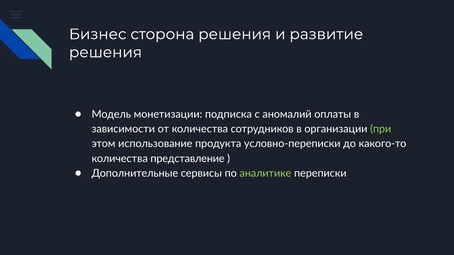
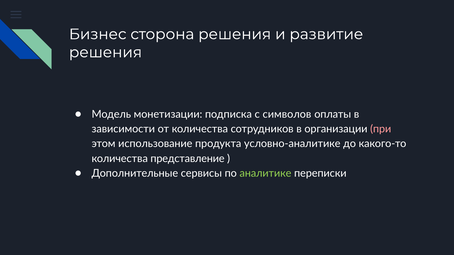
аномалий: аномалий -> символов
при colour: light green -> pink
условно-переписки: условно-переписки -> условно-аналитике
